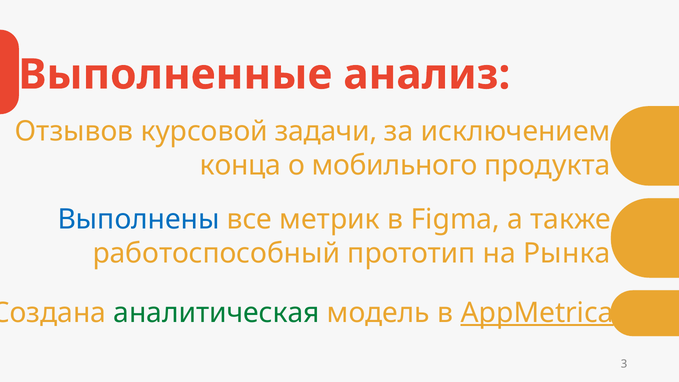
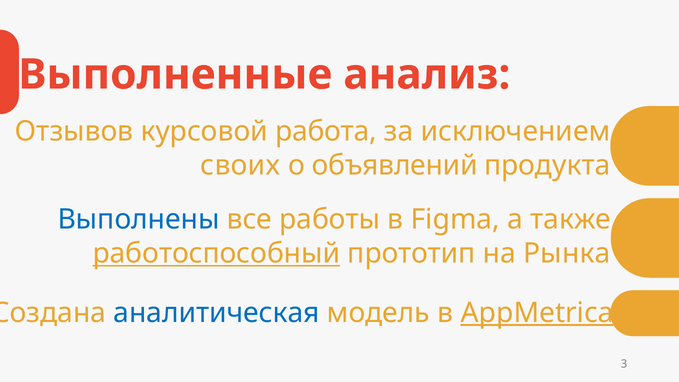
задачи: задачи -> работа
конца: конца -> своих
мобильного: мобильного -> объявлений
метрик: метрик -> работы
работоспособный underline: none -> present
аналитическая colour: green -> blue
